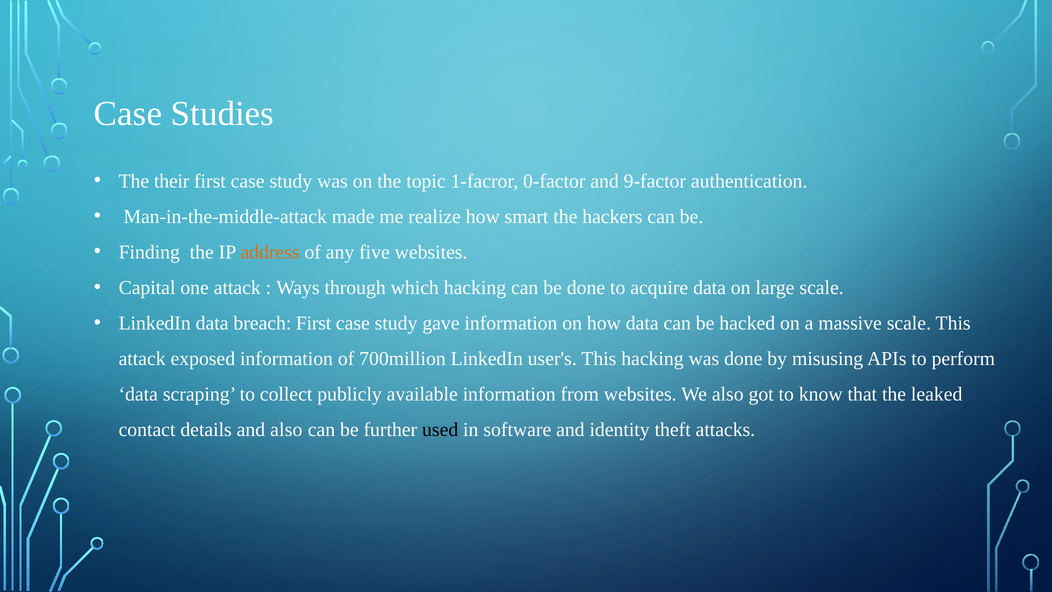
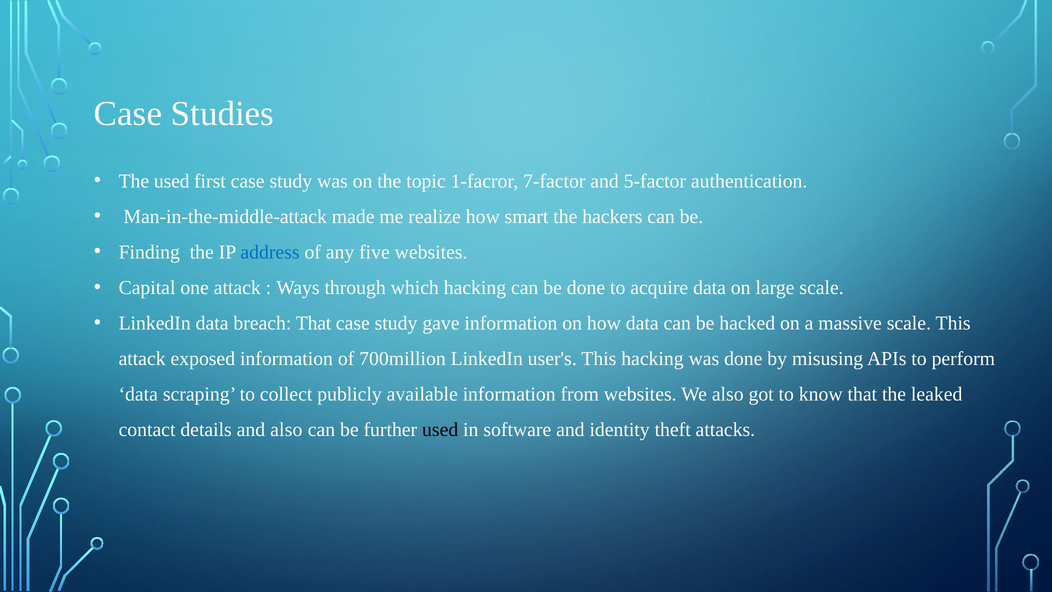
The their: their -> used
0-factor: 0-factor -> 7-factor
9-factor: 9-factor -> 5-factor
address colour: orange -> blue
breach First: First -> That
